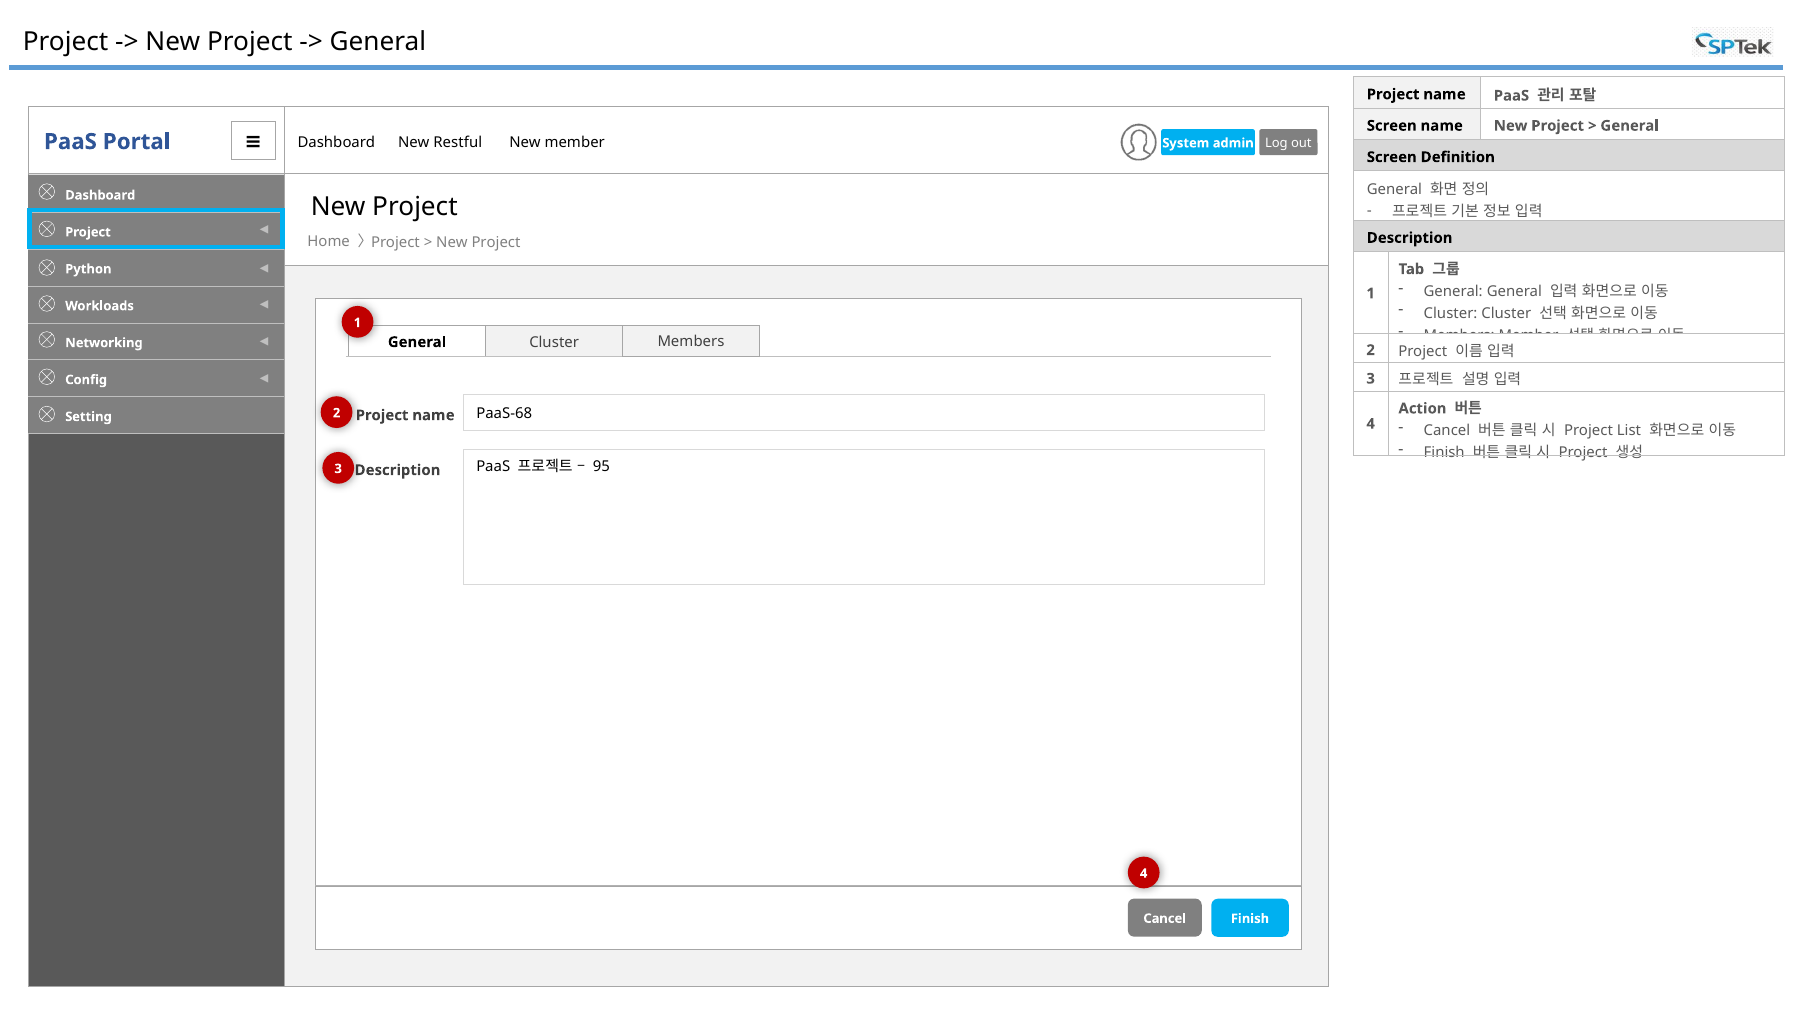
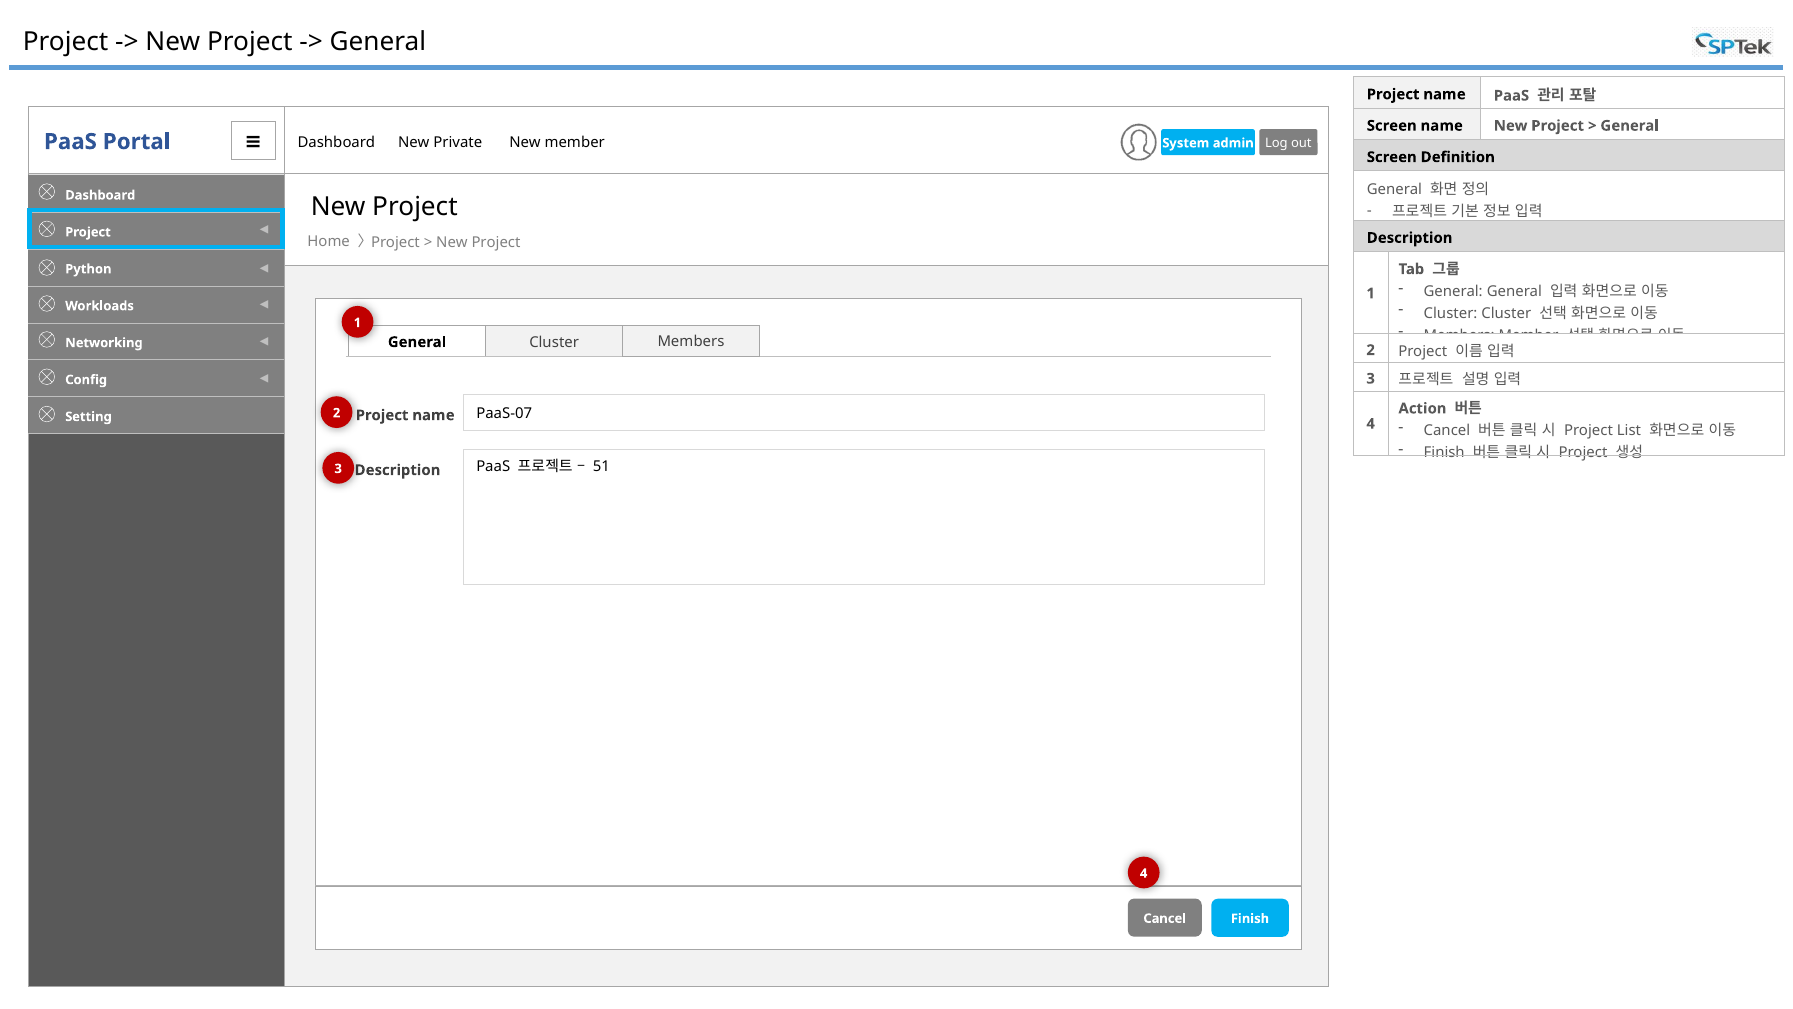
Restful: Restful -> Private
PaaS-68: PaaS-68 -> PaaS-07
95: 95 -> 51
